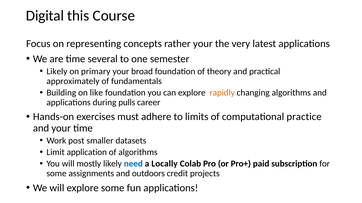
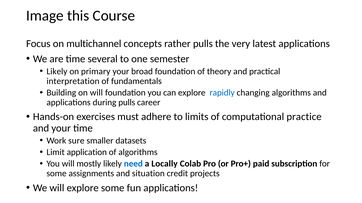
Digital: Digital -> Image
representing: representing -> multichannel
rather your: your -> pulls
approximately: approximately -> interpretation
on like: like -> will
rapidly colour: orange -> blue
post: post -> sure
outdoors: outdoors -> situation
